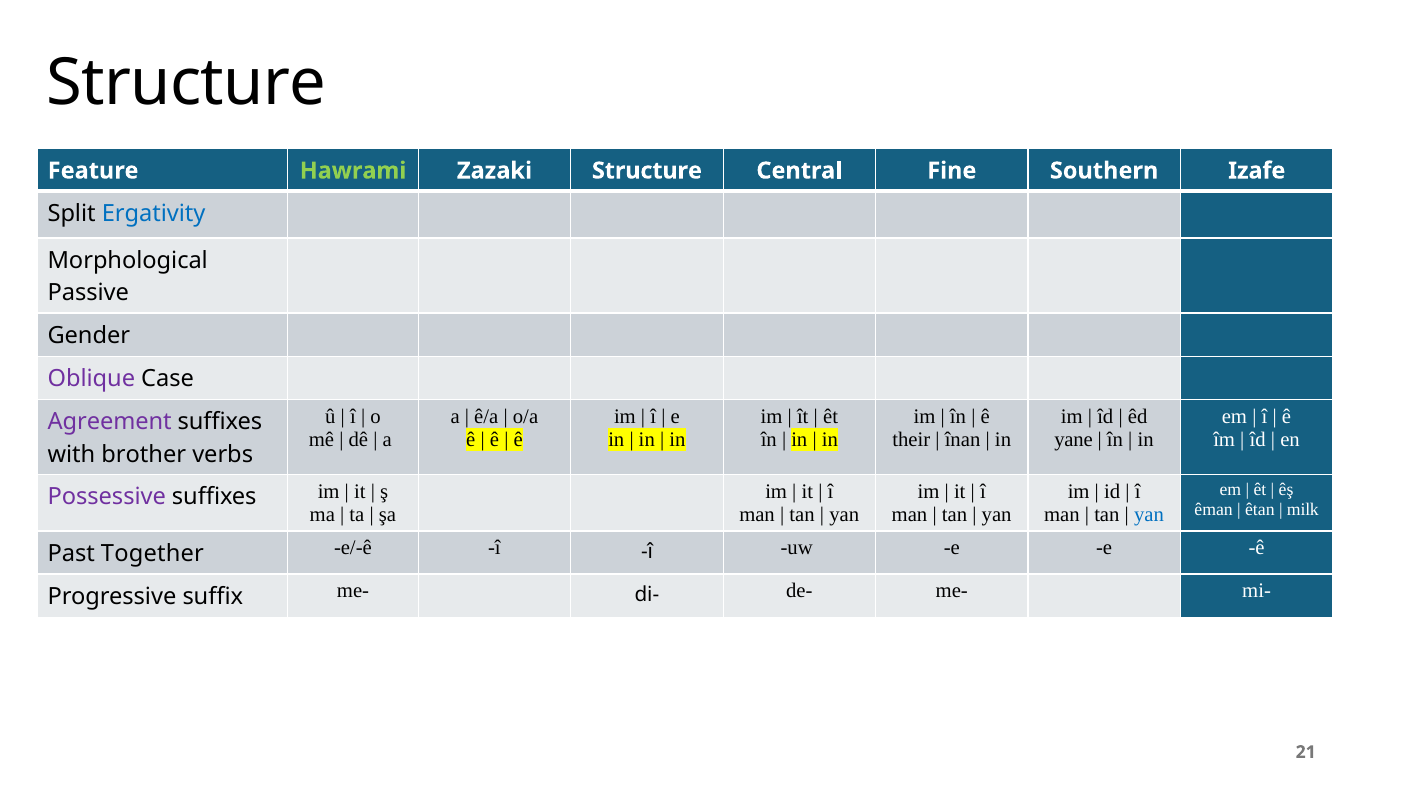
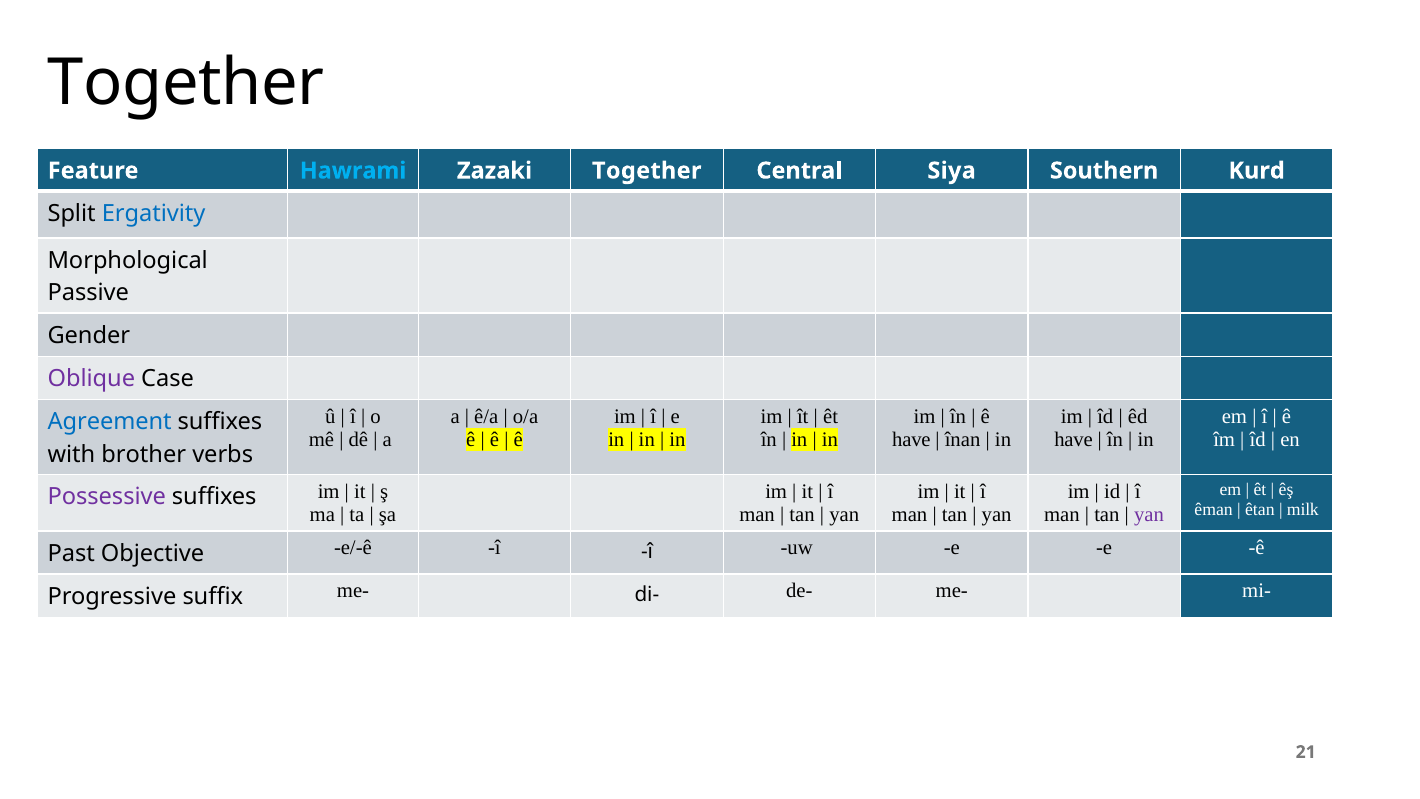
Structure at (186, 83): Structure -> Together
Hawrami colour: light green -> light blue
Zazaki Structure: Structure -> Together
Fine: Fine -> Siya
Izafe: Izafe -> Kurd
Agreement colour: purple -> blue
their at (911, 439): their -> have
yane at (1074, 439): yane -> have
yan at (1149, 514) colour: blue -> purple
Together: Together -> Objective
